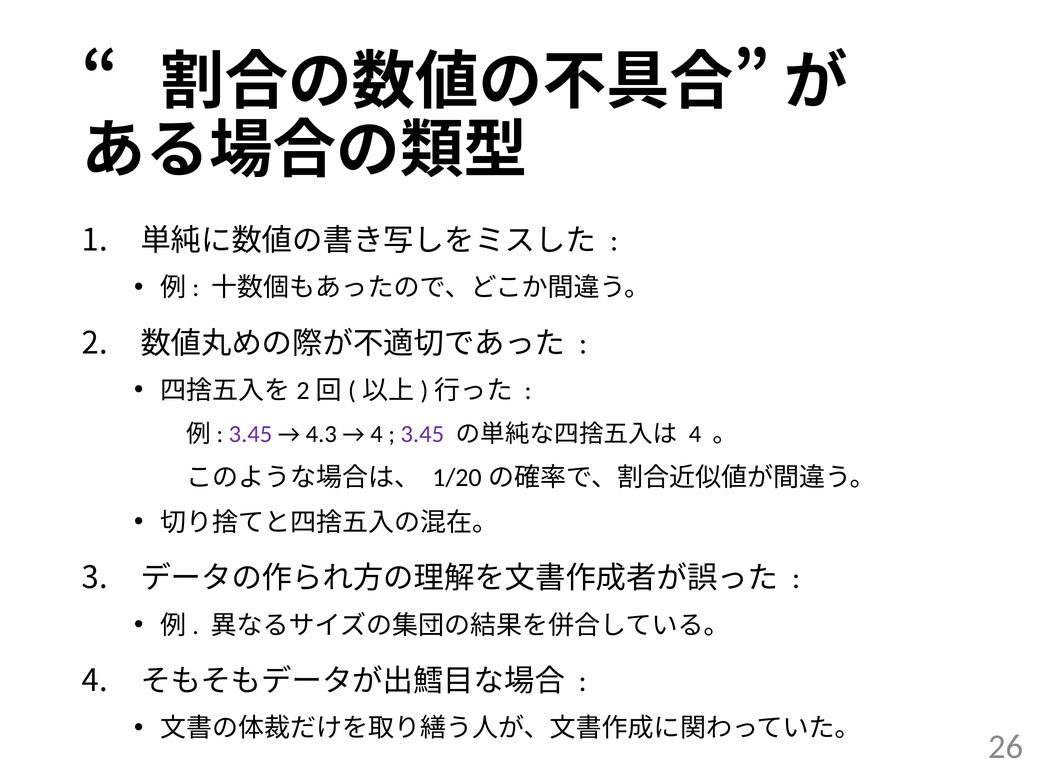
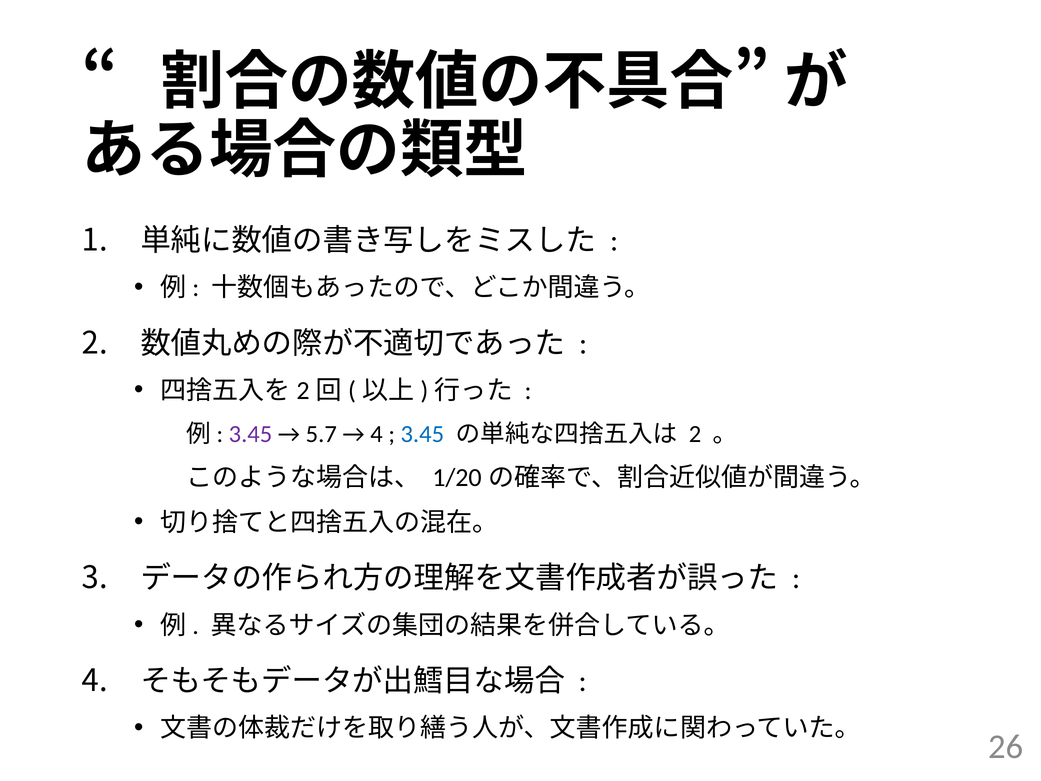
4.3: 4.3 -> 5.7
3.45 at (422, 434) colour: purple -> blue
4 at (695, 434): 4 -> 2
